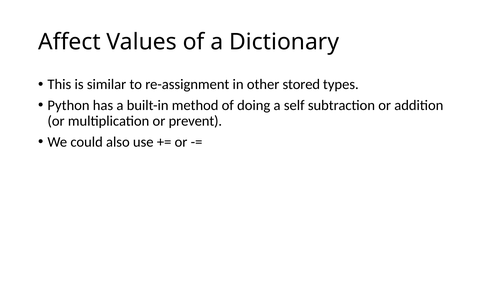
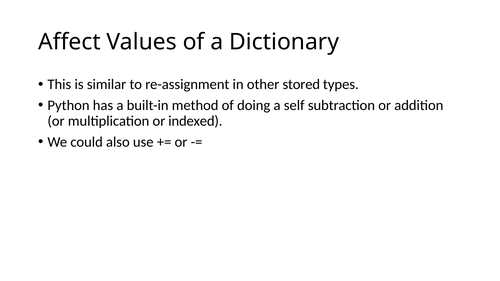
prevent: prevent -> indexed
